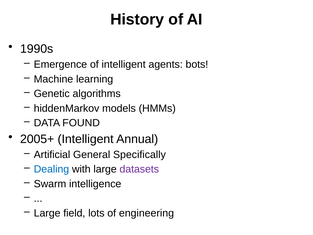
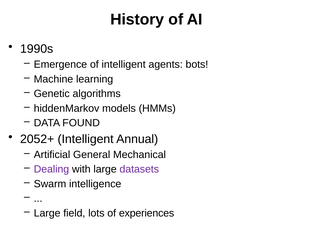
2005+: 2005+ -> 2052+
Specifically: Specifically -> Mechanical
Dealing colour: blue -> purple
engineering: engineering -> experiences
